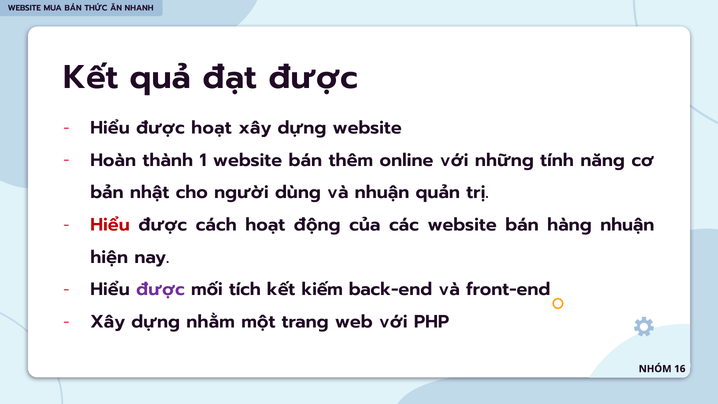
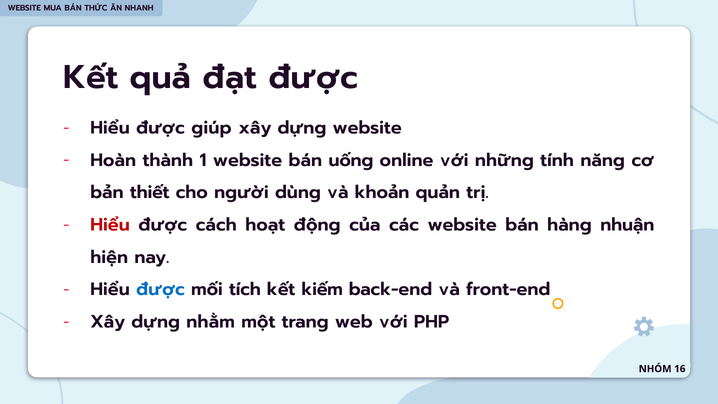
được hoạt: hoạt -> giúp
thêm: thêm -> uống
nhật: nhật -> thiết
và nhuận: nhuận -> khoản
được at (160, 289) colour: purple -> blue
